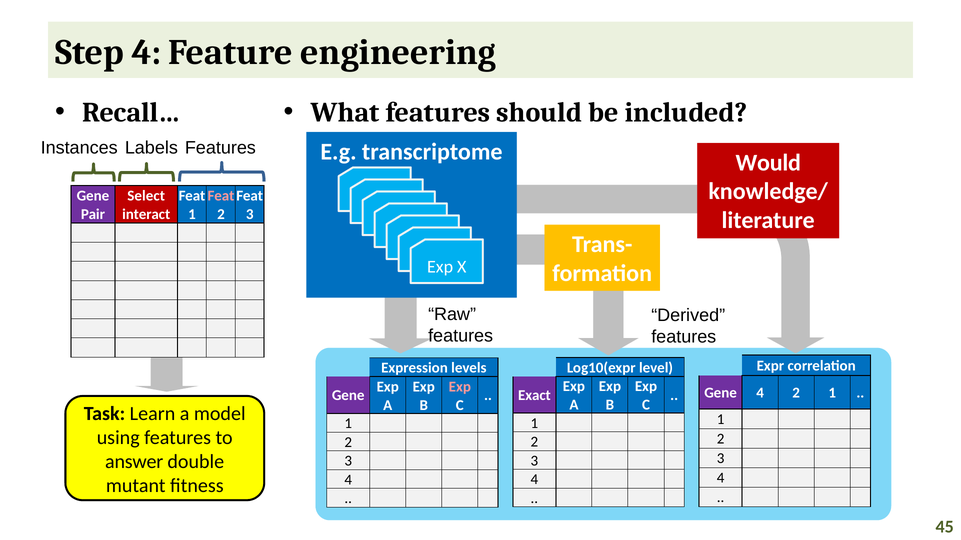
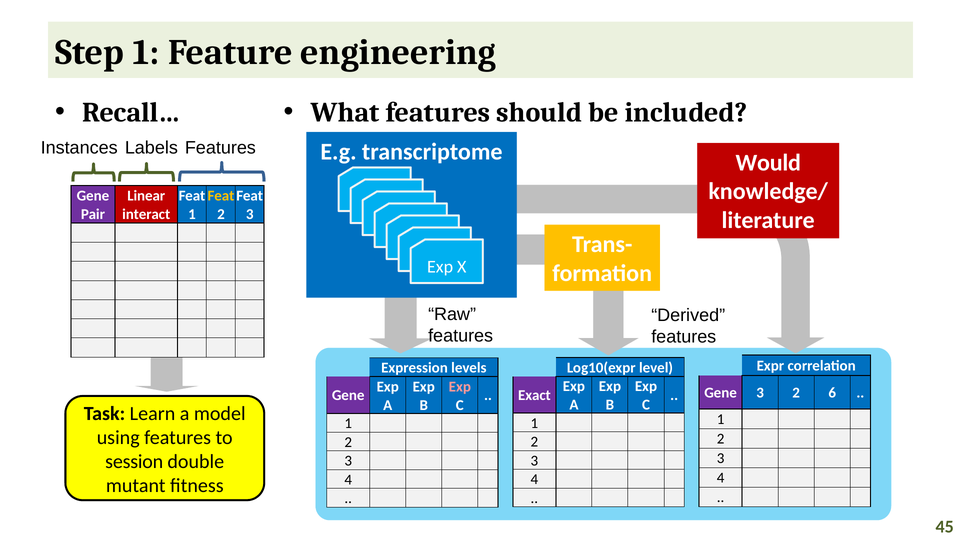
Step 4: 4 -> 1
Select: Select -> Linear
Feat at (221, 196) colour: pink -> yellow
Gene 4: 4 -> 3
2 1: 1 -> 6
answer: answer -> session
